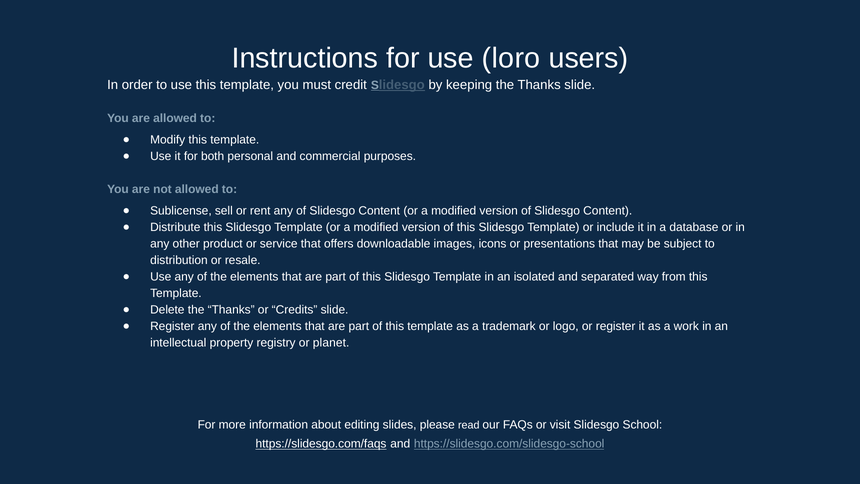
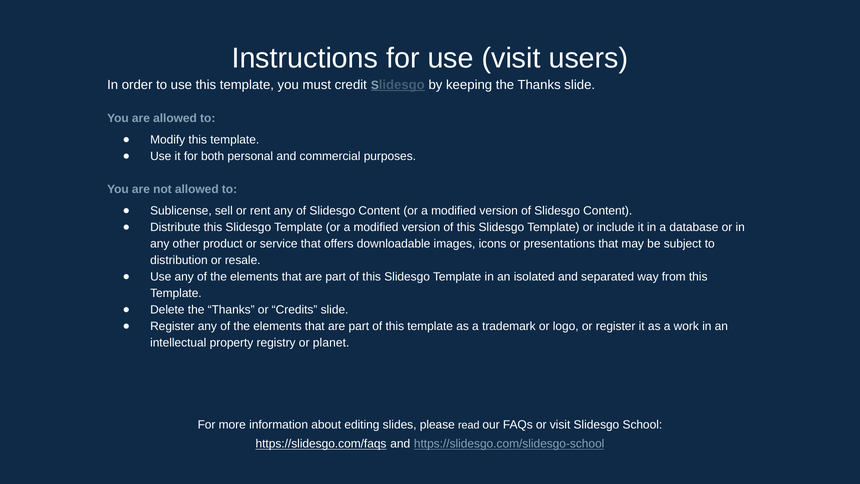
use loro: loro -> visit
